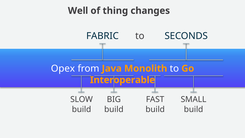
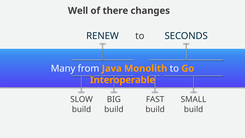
thing: thing -> there
FABRIC: FABRIC -> RENEW
Opex: Opex -> Many
